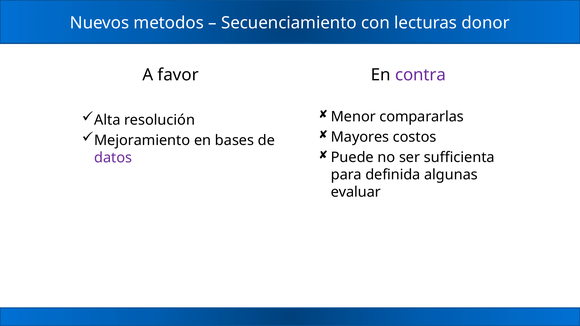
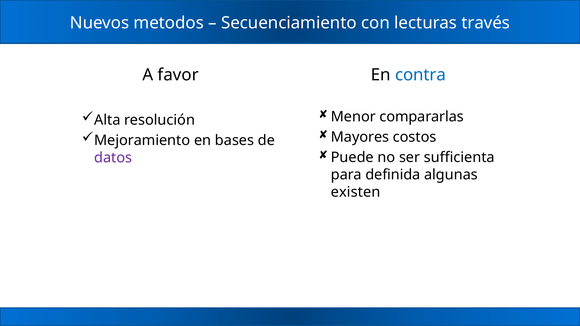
donor: donor -> través
contra colour: purple -> blue
evaluar: evaluar -> existen
